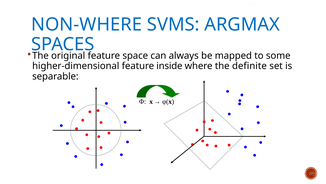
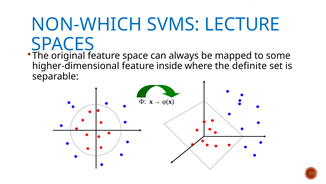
NON-WHERE: NON-WHERE -> NON-WHICH
ARGMAX: ARGMAX -> LECTURE
